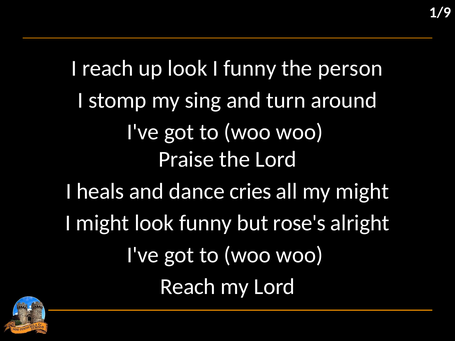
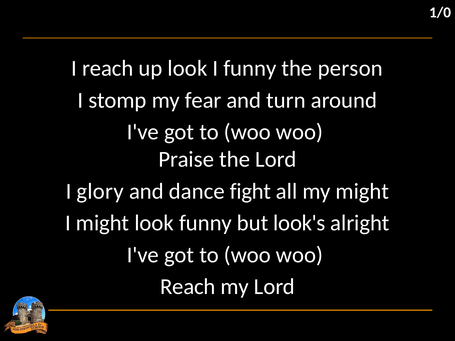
1/9: 1/9 -> 1/0
sing: sing -> fear
heals: heals -> glory
cries: cries -> fight
rose's: rose's -> look's
